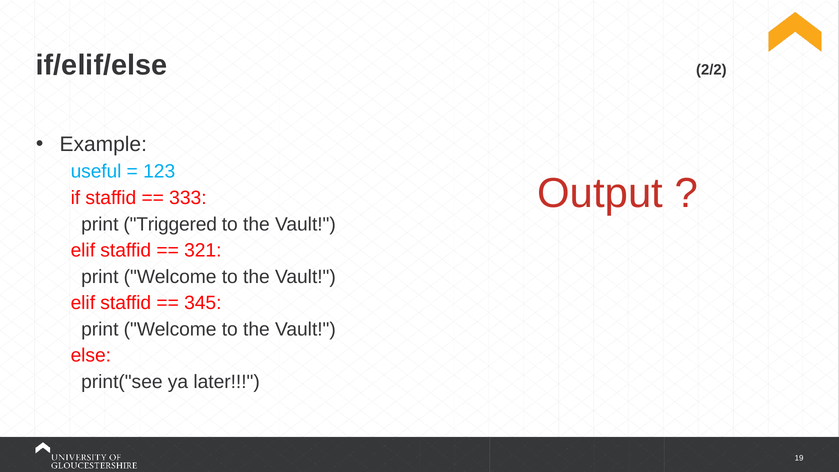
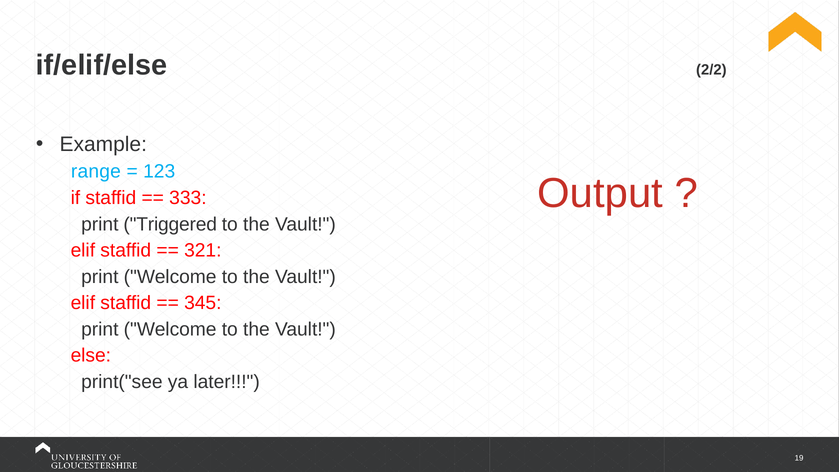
useful: useful -> range
